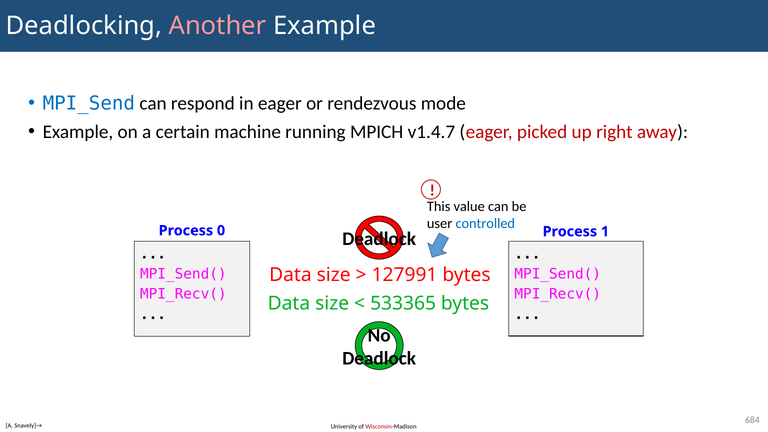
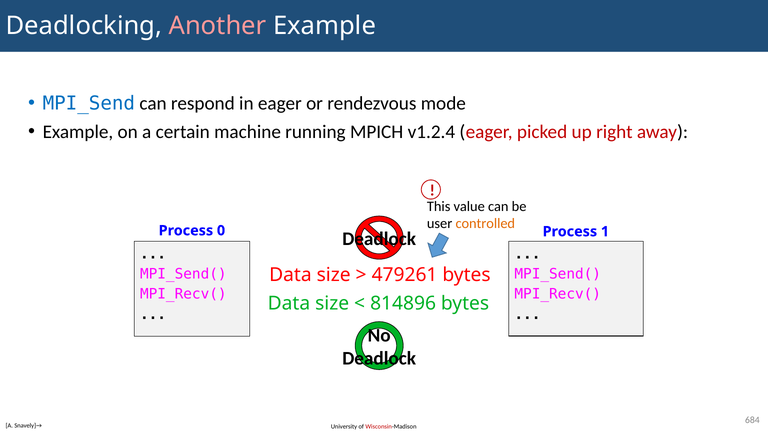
v1.4.7: v1.4.7 -> v1.2.4
controlled colour: blue -> orange
127991: 127991 -> 479261
533365: 533365 -> 814896
